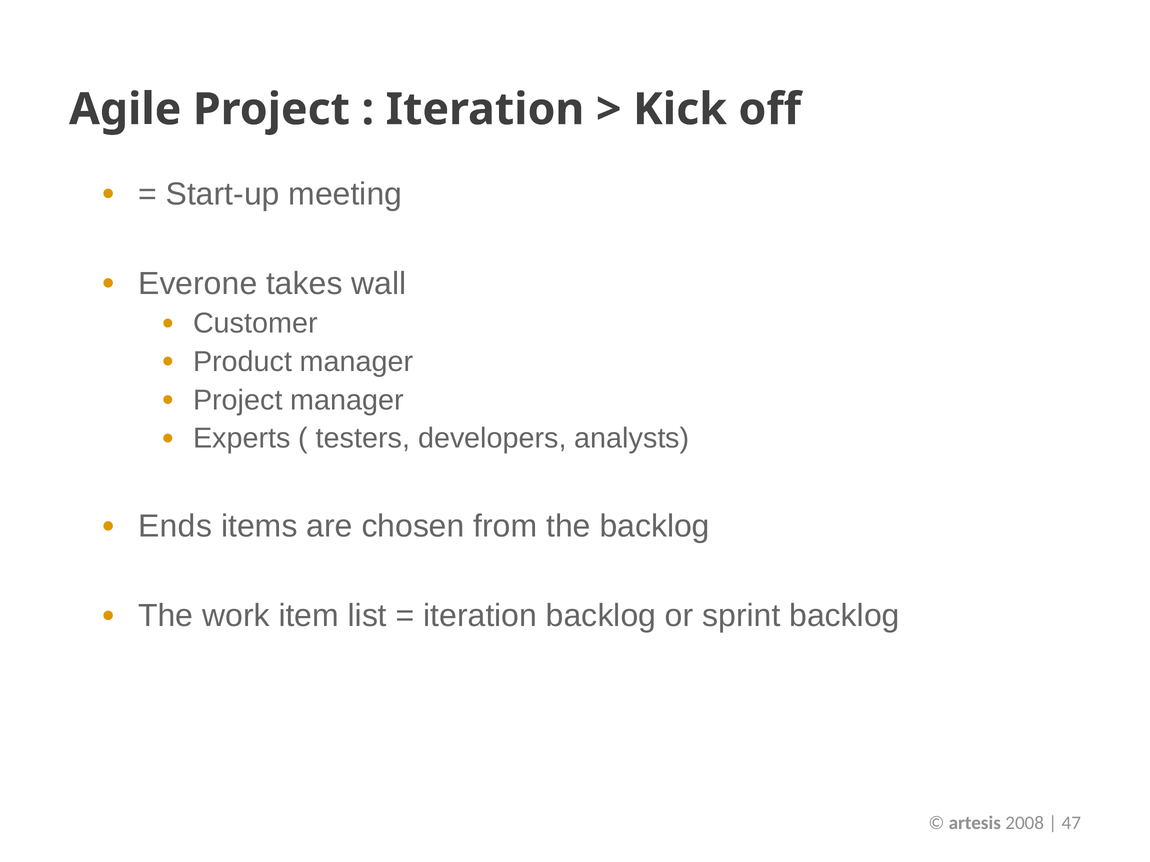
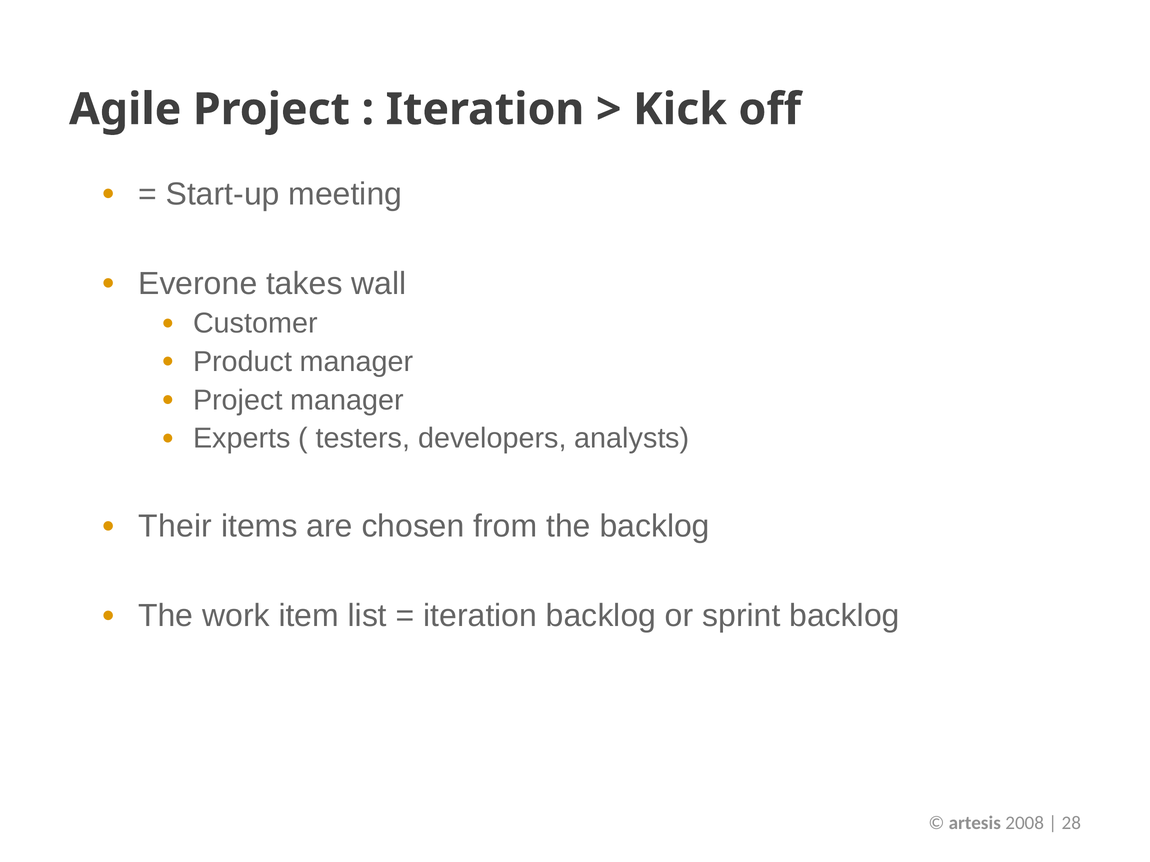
Ends: Ends -> Their
47: 47 -> 28
